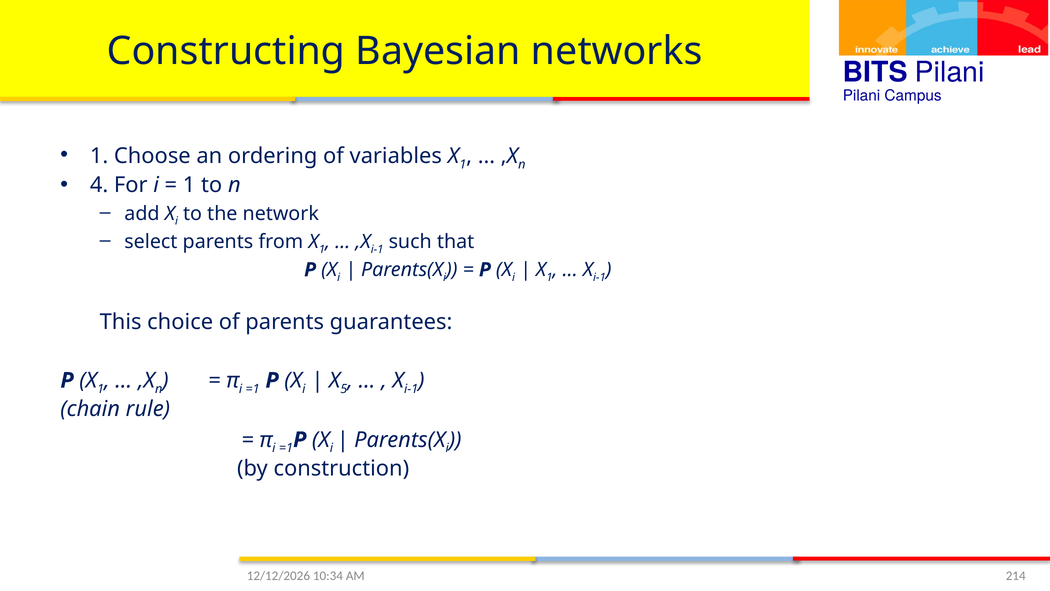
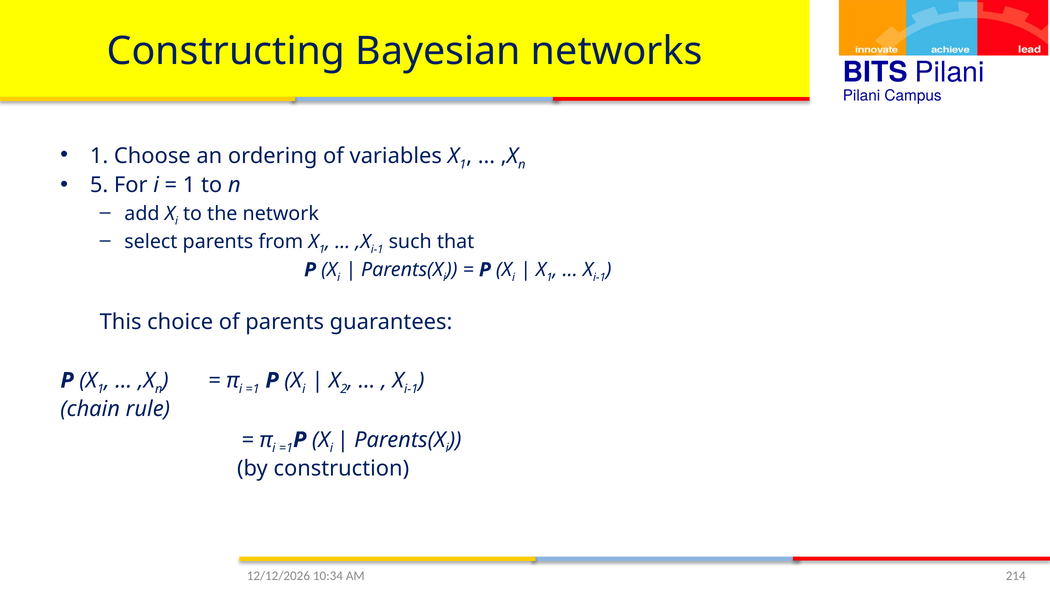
4: 4 -> 5
5: 5 -> 2
